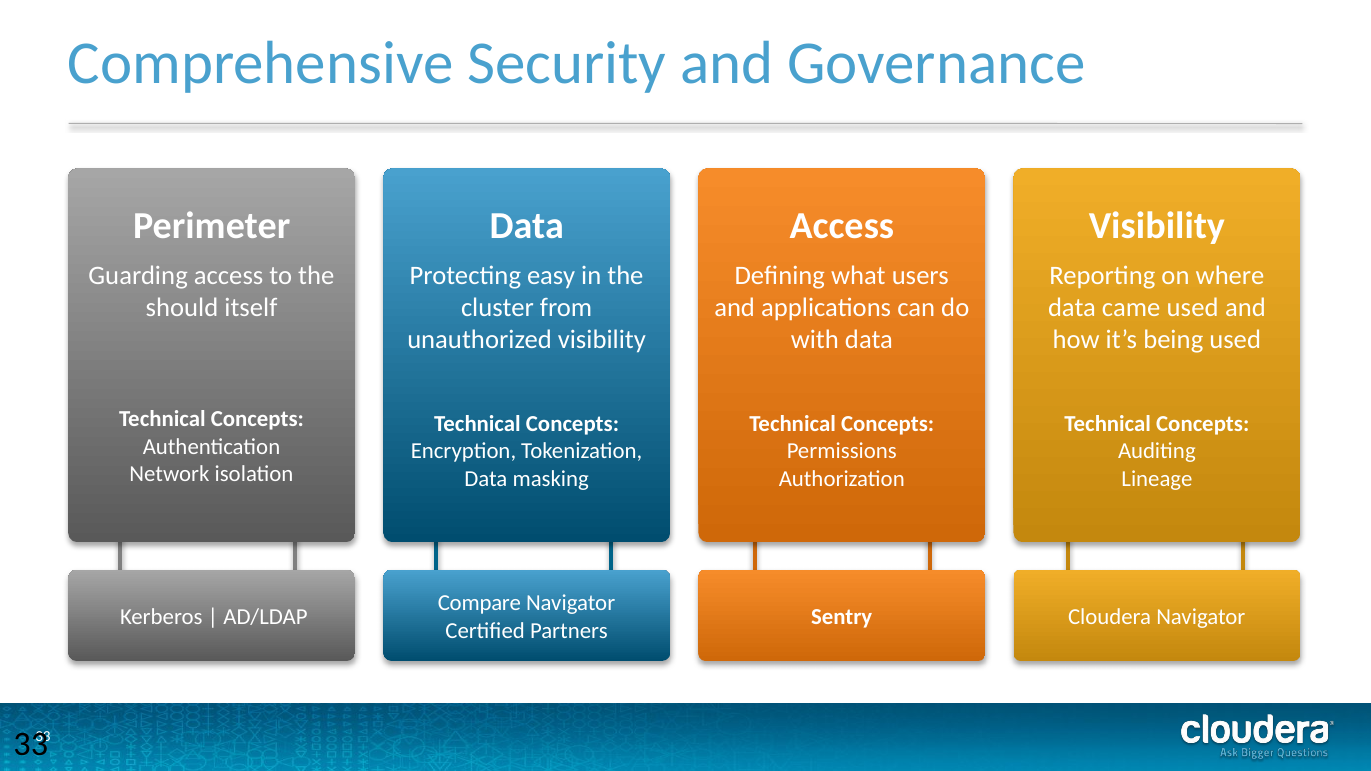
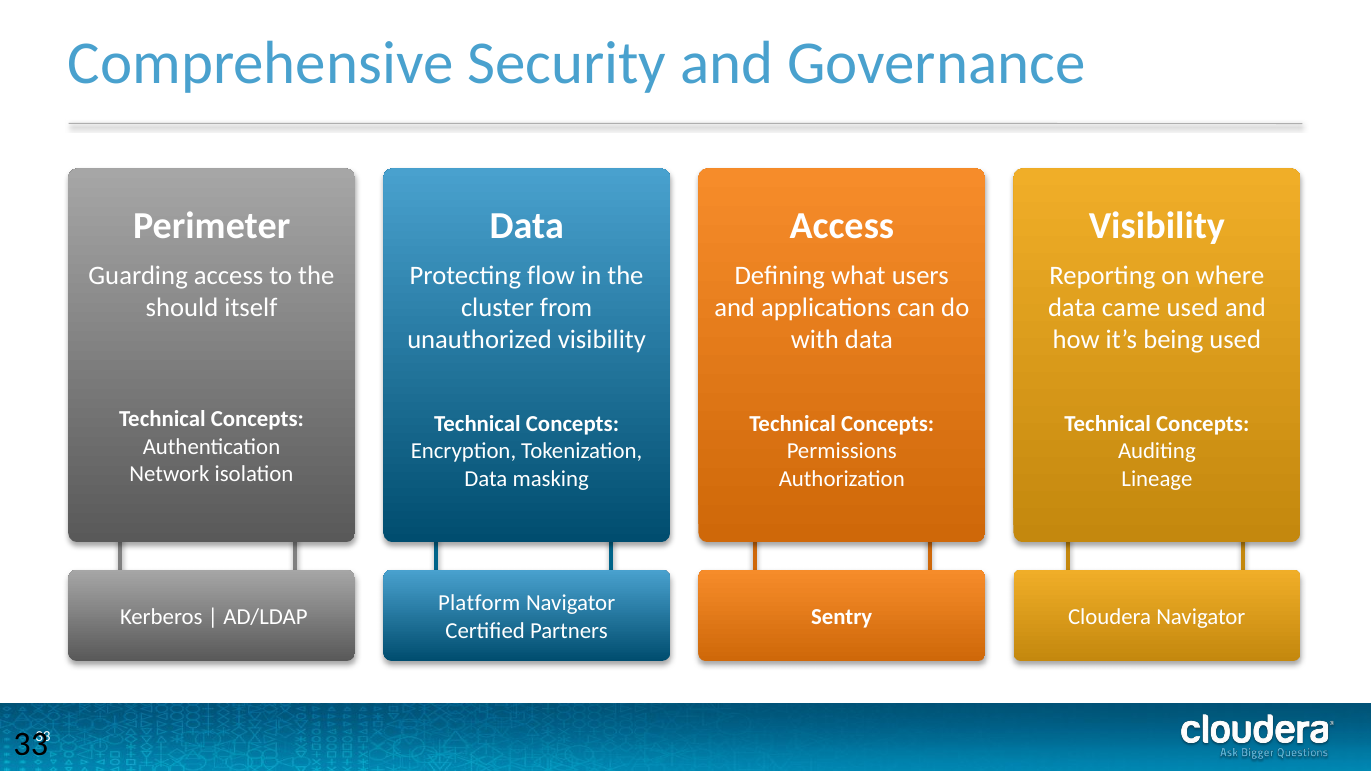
easy: easy -> flow
Compare: Compare -> Platform
